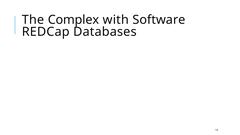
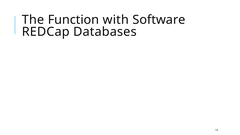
Complex: Complex -> Function
